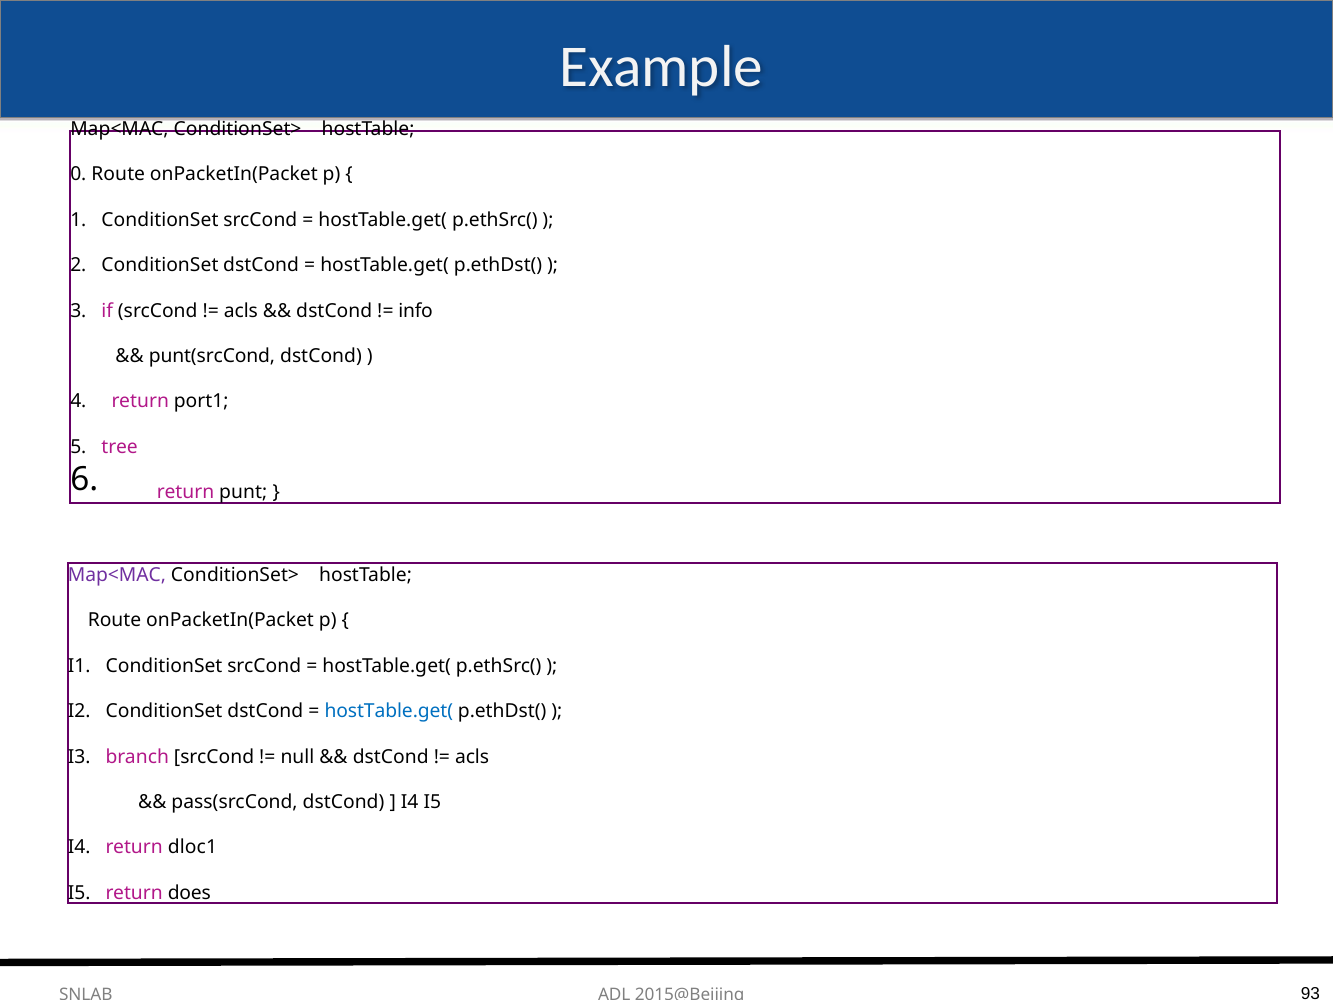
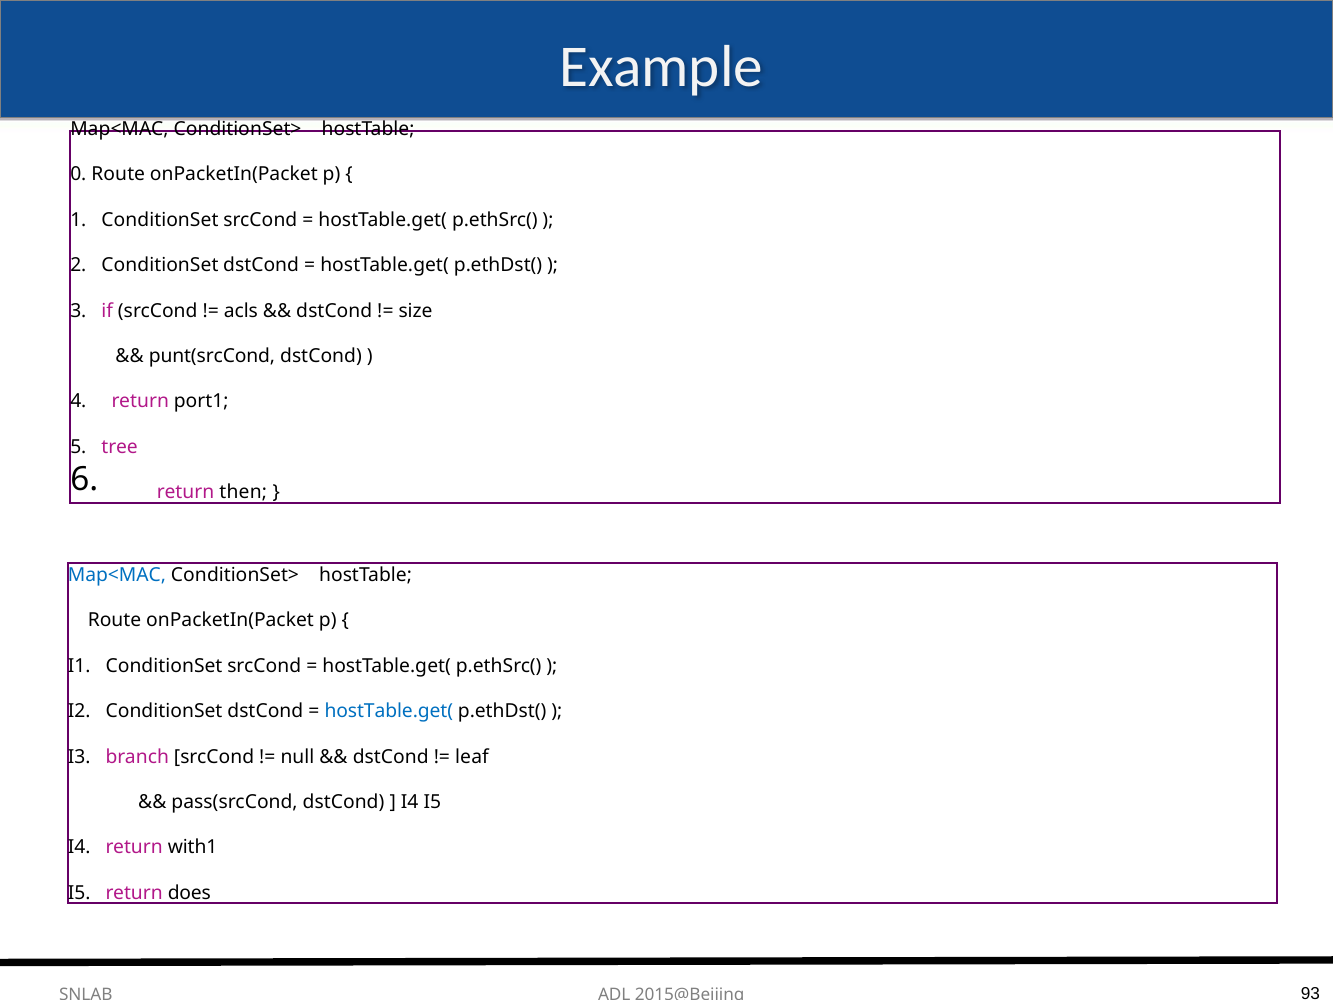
info: info -> size
punt: punt -> then
Map<MAC at (117, 575) colour: purple -> blue
acls at (472, 756): acls -> leaf
dloc1: dloc1 -> with1
